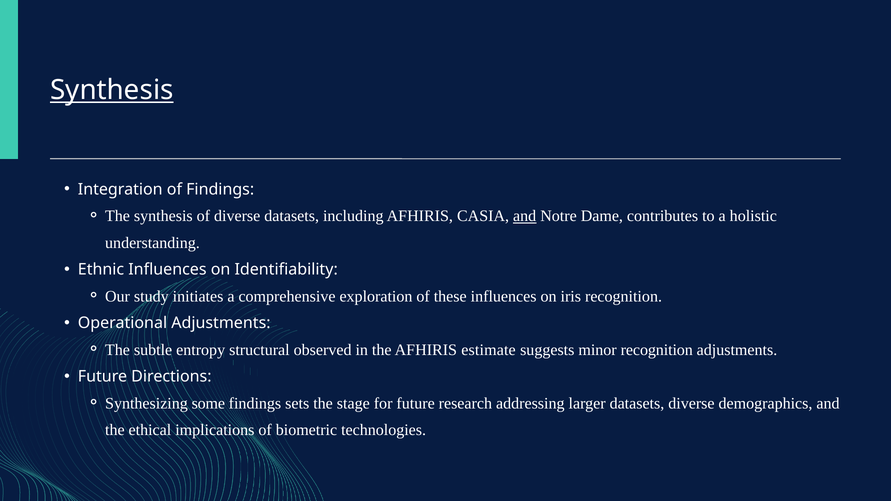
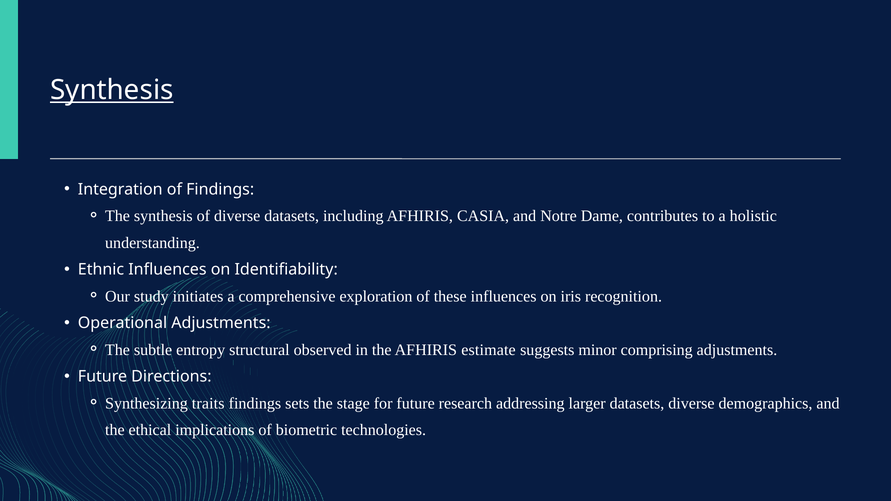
and at (525, 216) underline: present -> none
minor recognition: recognition -> comprising
some: some -> traits
